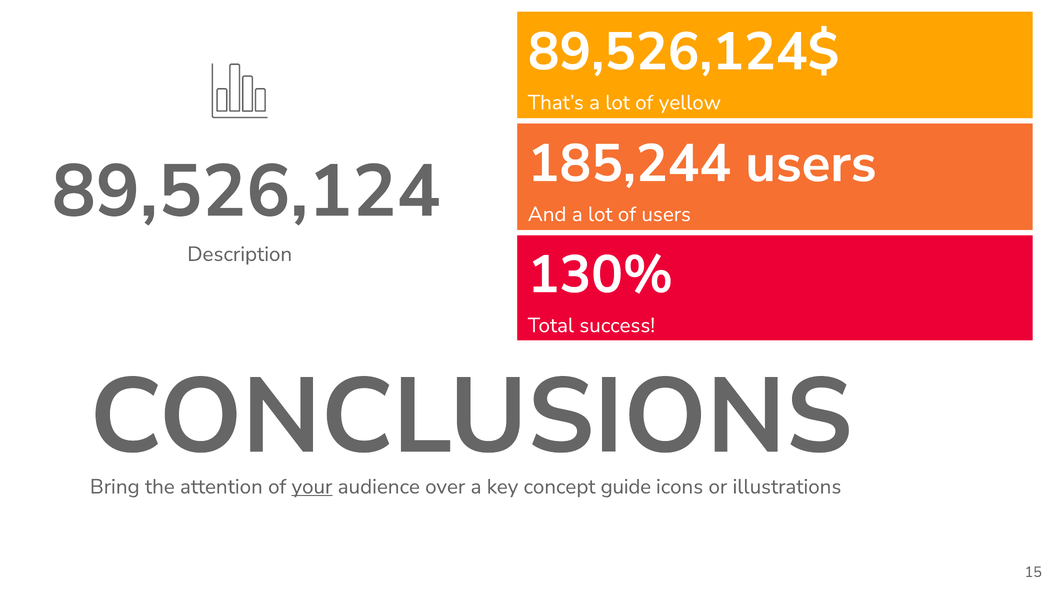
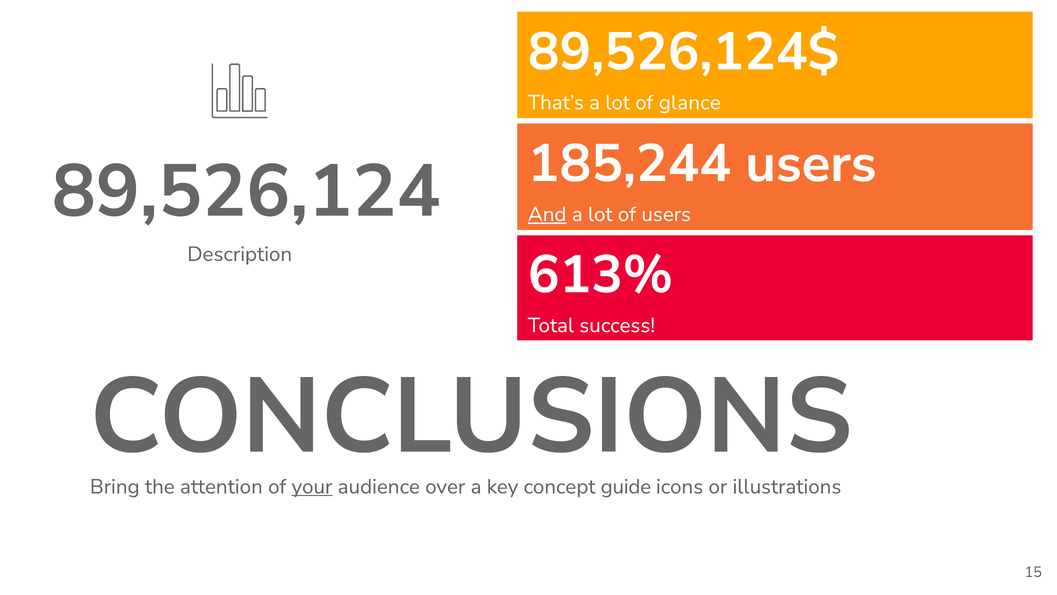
yellow: yellow -> glance
And underline: none -> present
130%: 130% -> 613%
